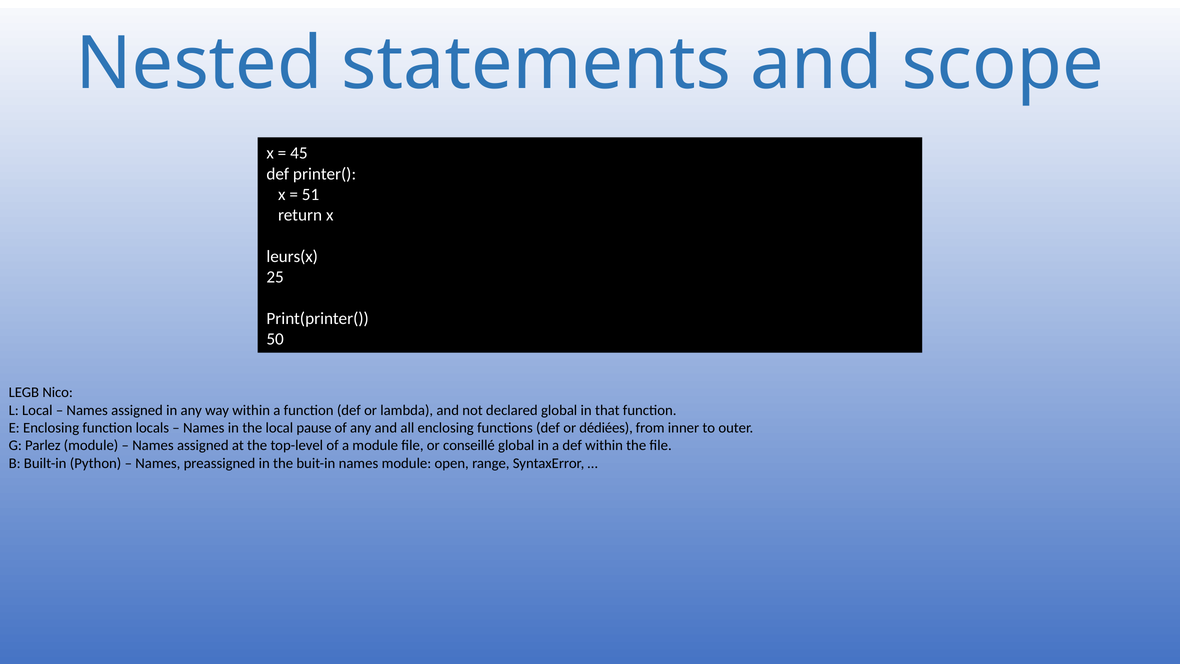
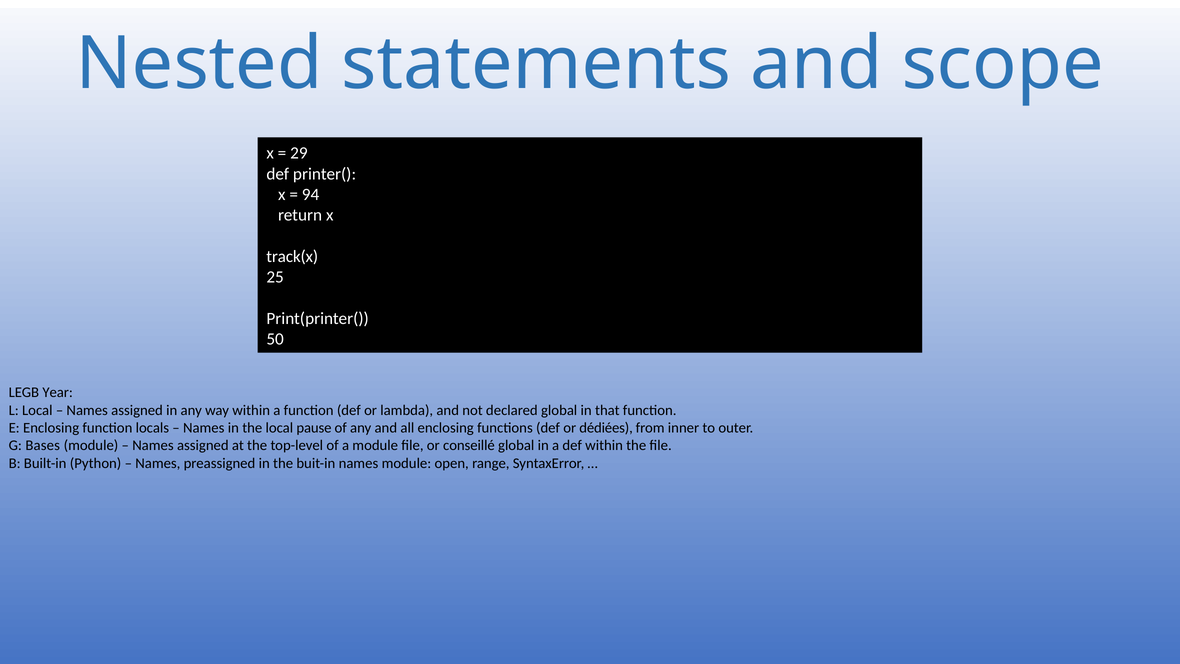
45: 45 -> 29
51: 51 -> 94
leurs(x: leurs(x -> track(x
Nico: Nico -> Year
Parlez: Parlez -> Bases
